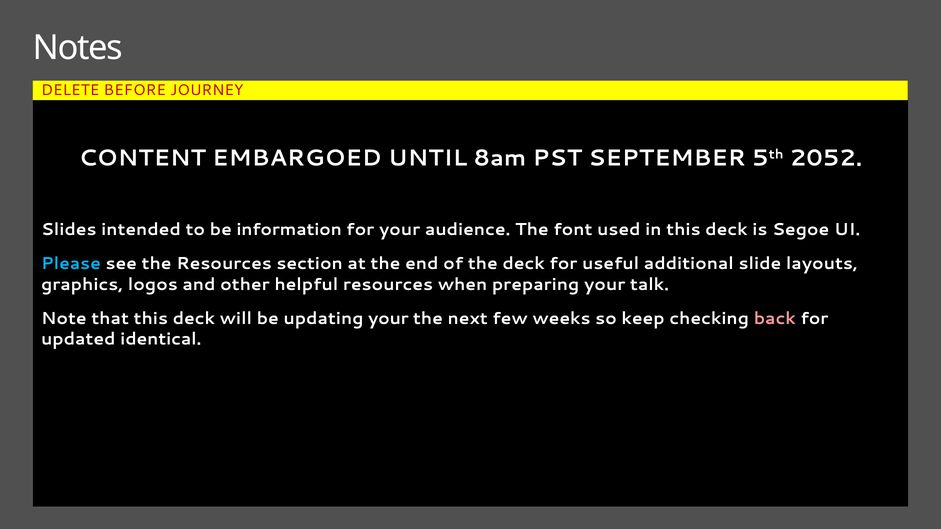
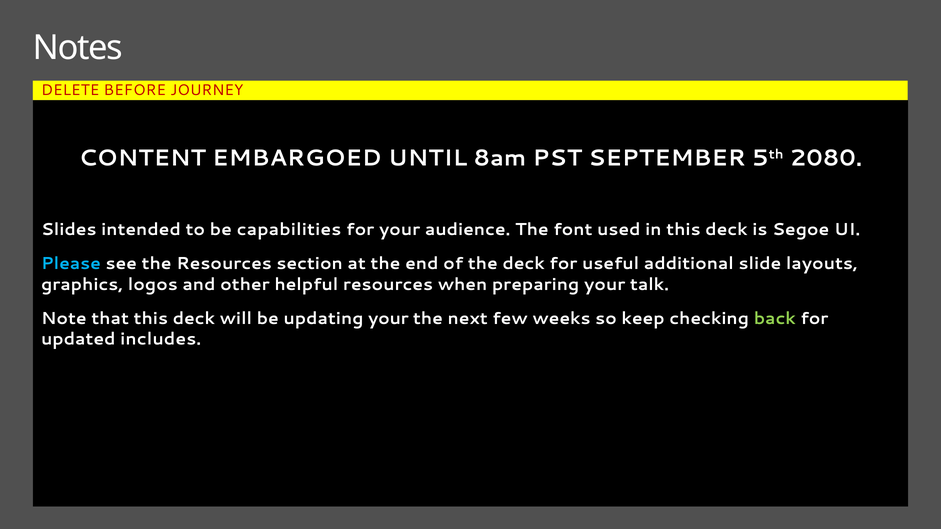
2052: 2052 -> 2080
information: information -> capabilities
back colour: pink -> light green
identical: identical -> includes
